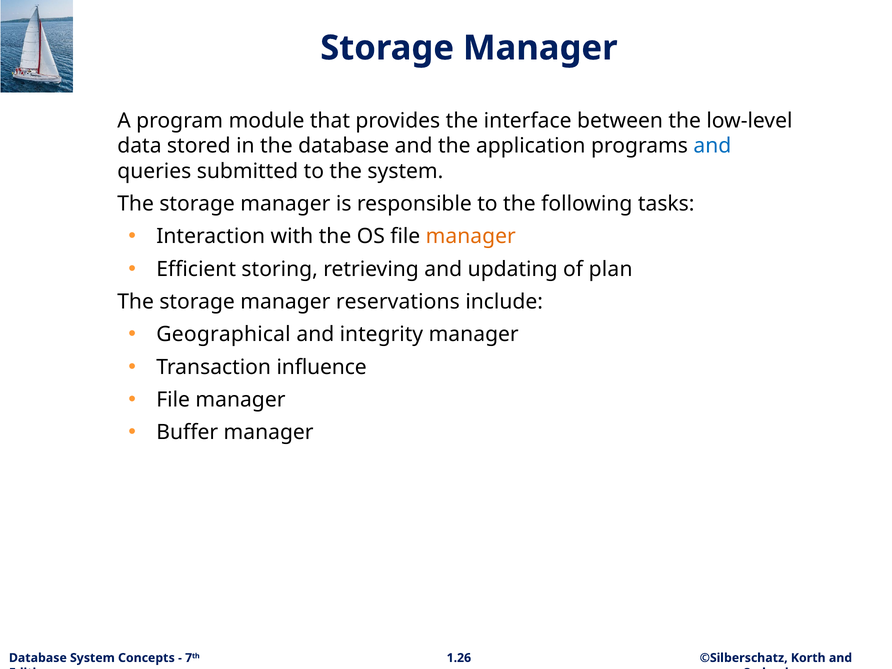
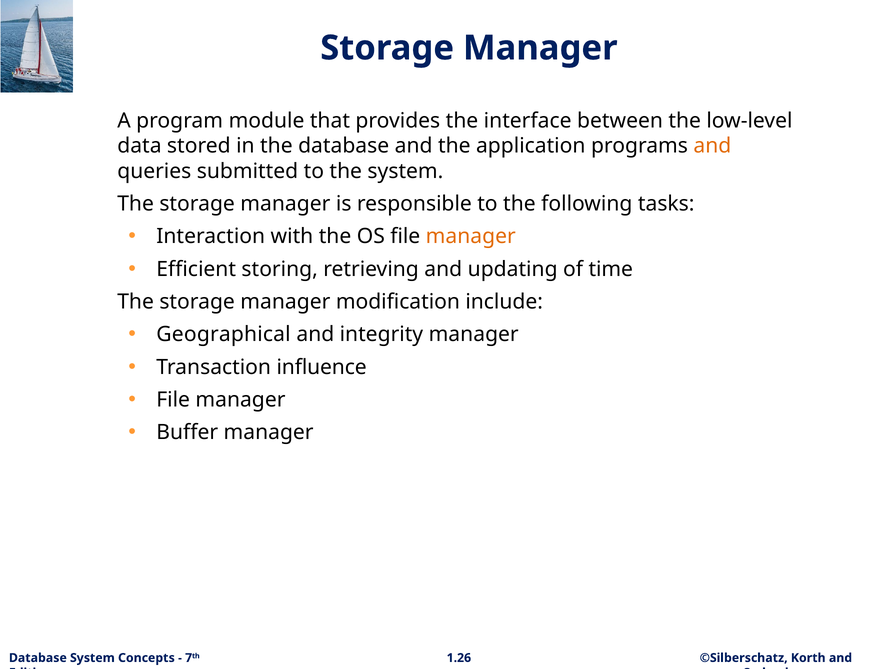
and at (712, 146) colour: blue -> orange
plan: plan -> time
reservations: reservations -> modification
